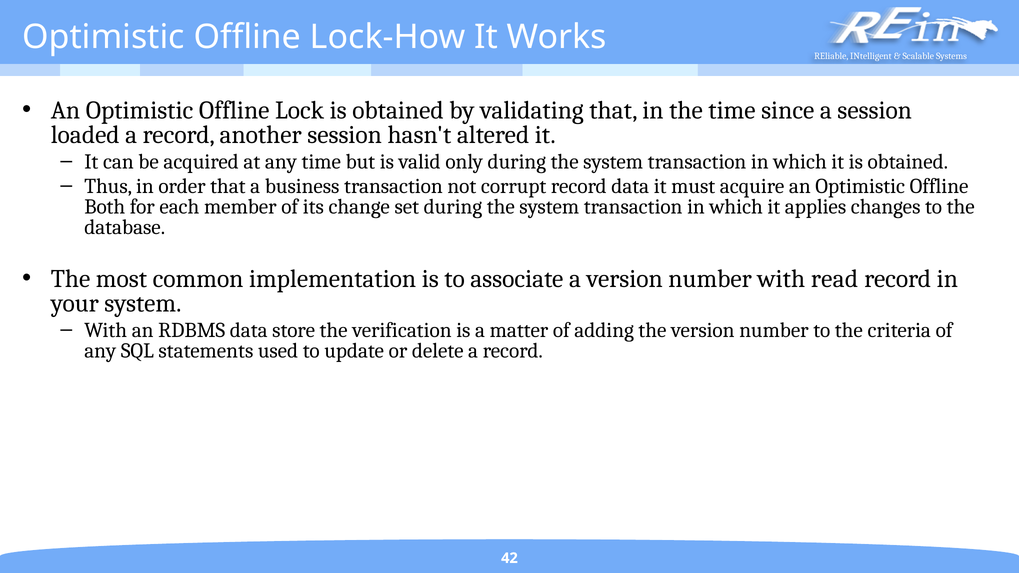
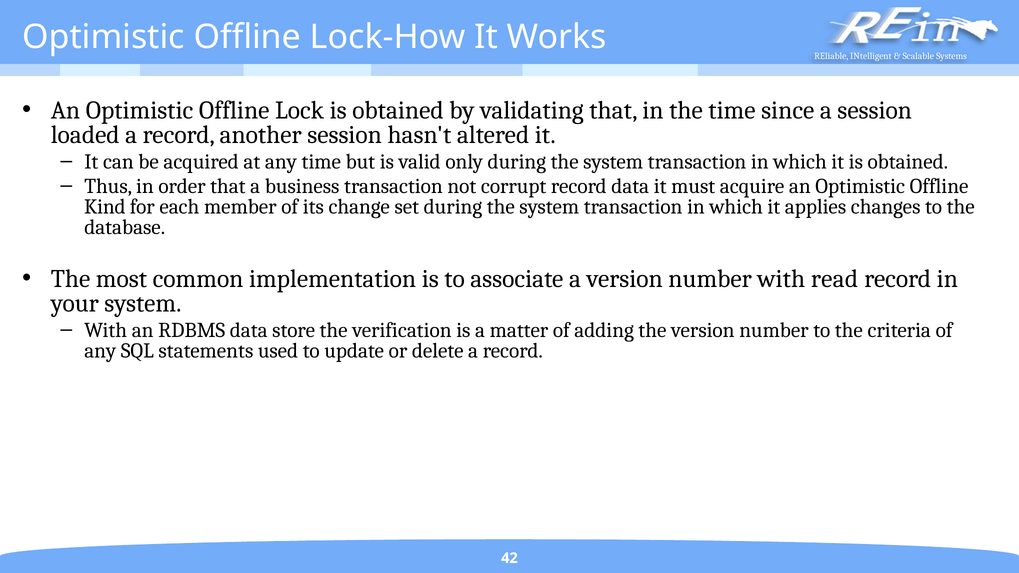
Both: Both -> Kind
